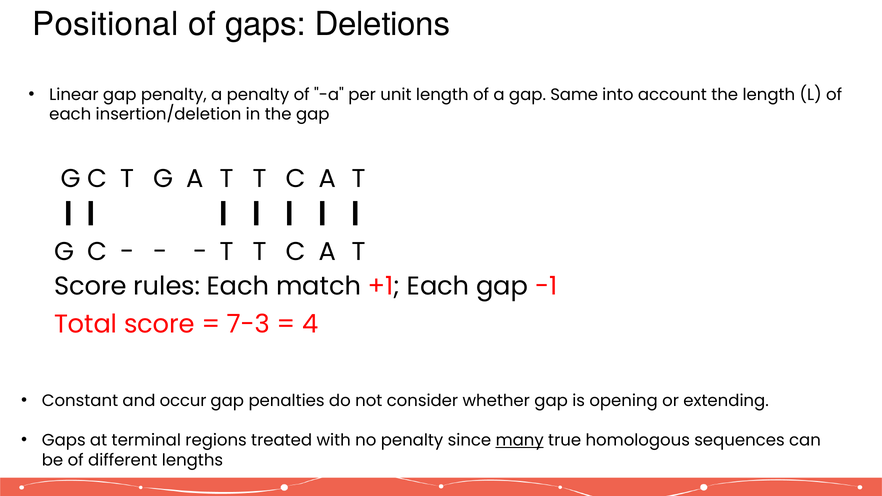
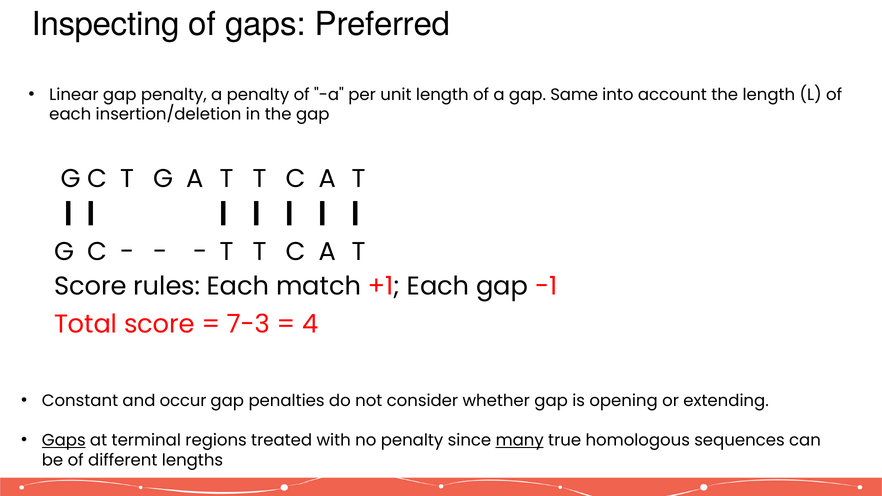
Positional: Positional -> Inspecting
Deletions: Deletions -> Preferred
Gaps at (64, 440) underline: none -> present
